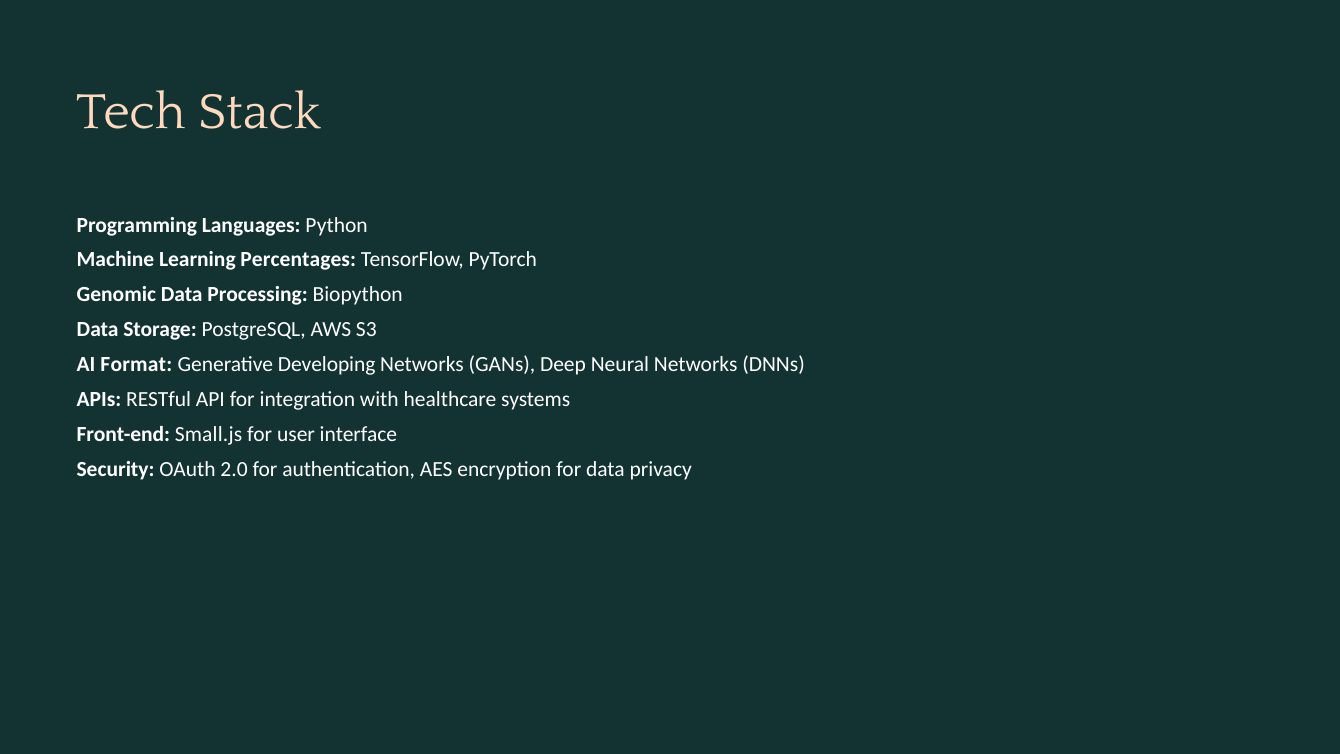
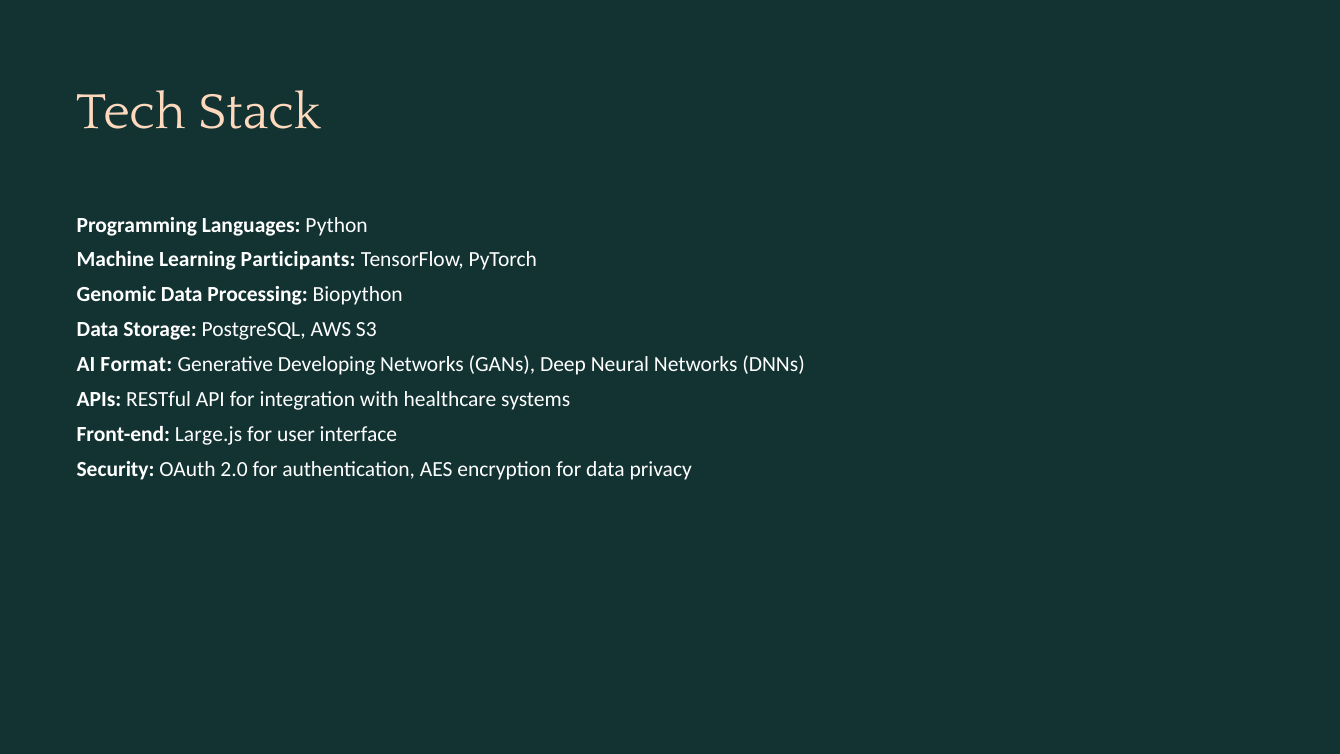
Percentages: Percentages -> Participants
Small.js: Small.js -> Large.js
